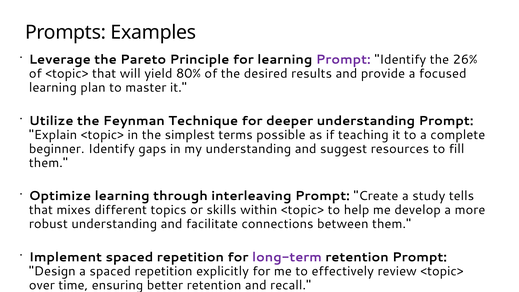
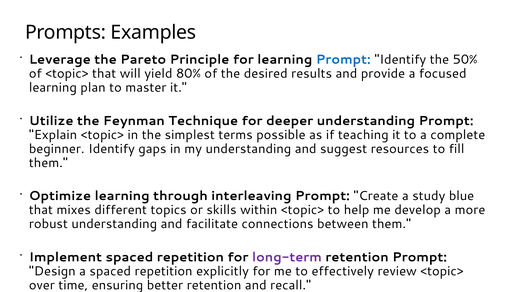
Prompt at (343, 60) colour: purple -> blue
26%: 26% -> 50%
tells: tells -> blue
